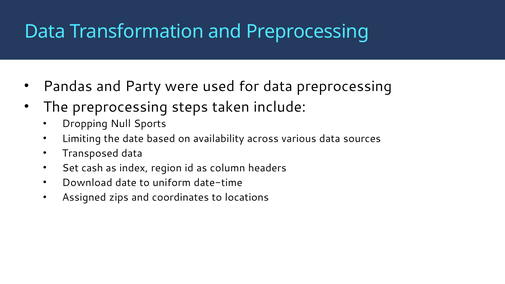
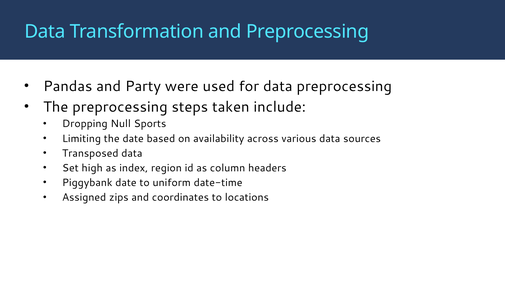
cash: cash -> high
Download: Download -> Piggybank
